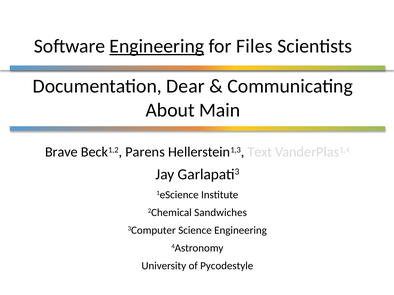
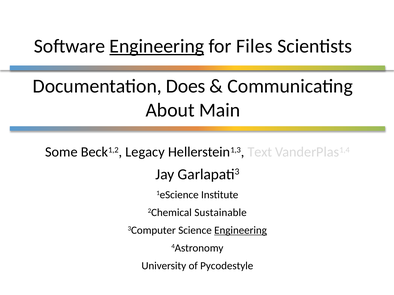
Dear: Dear -> Does
Brave: Brave -> Some
Parens: Parens -> Legacy
Sandwiches: Sandwiches -> Sustainable
Engineering at (241, 231) underline: none -> present
